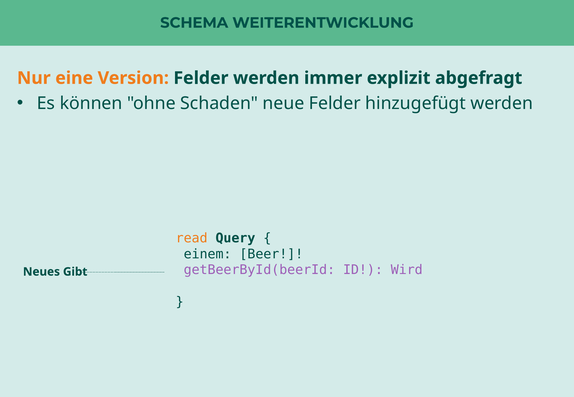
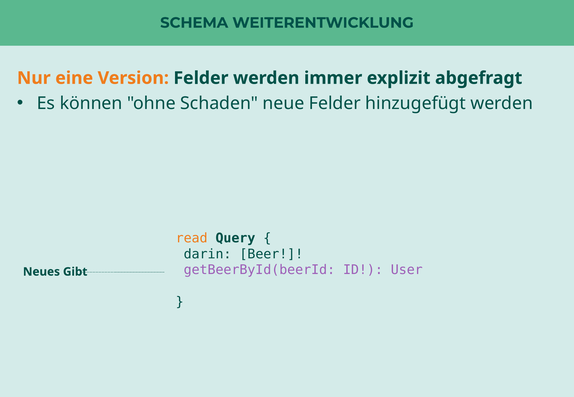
einem: einem -> darin
Wird: Wird -> User
